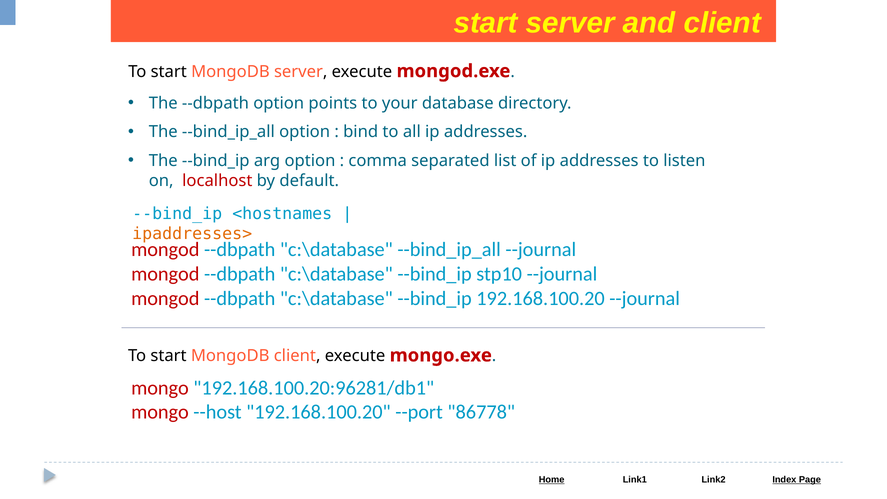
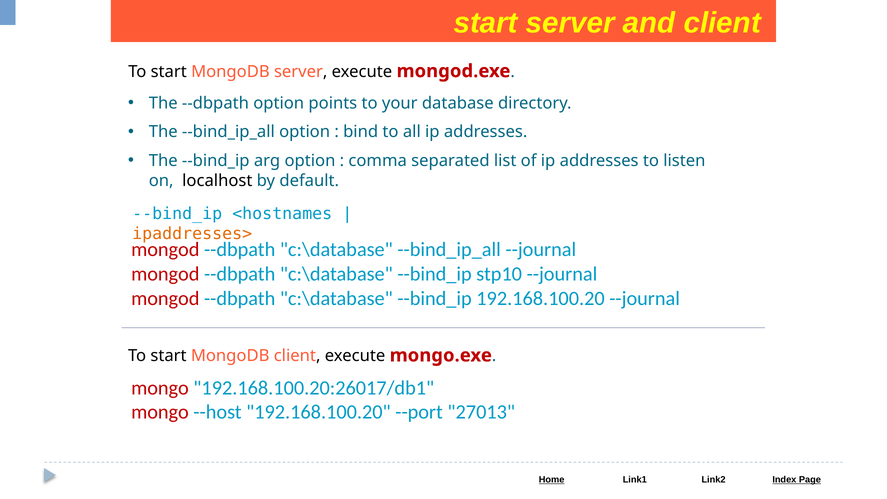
localhost colour: red -> black
192.168.100.20:96281/db1: 192.168.100.20:96281/db1 -> 192.168.100.20:26017/db1
86778: 86778 -> 27013
